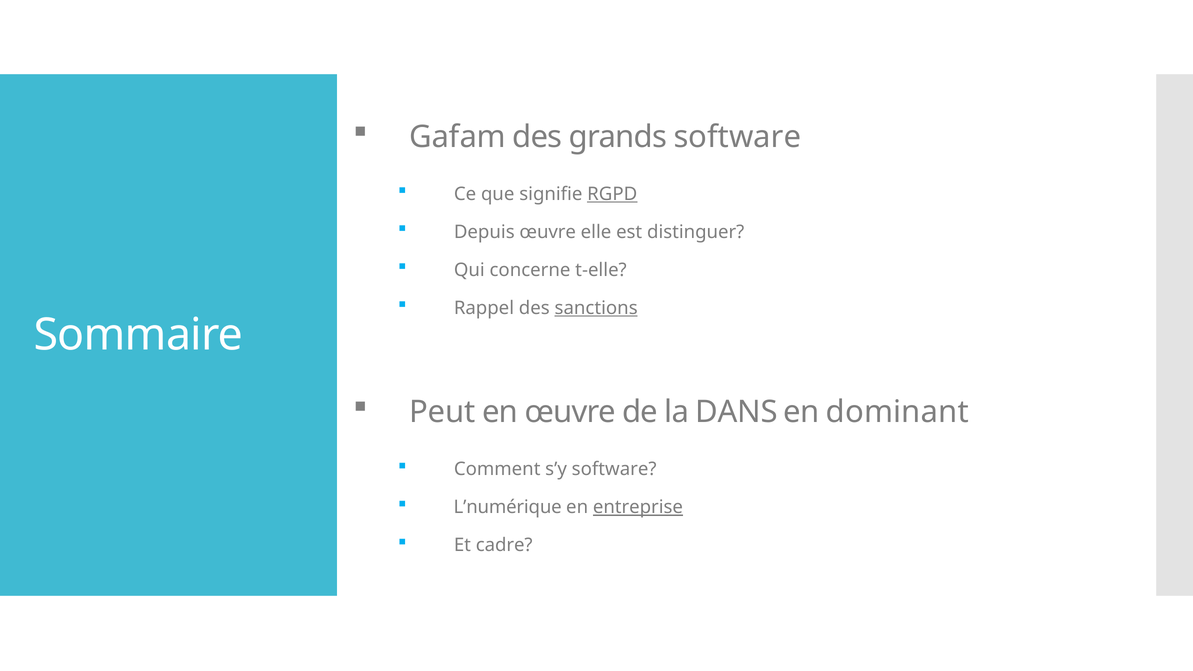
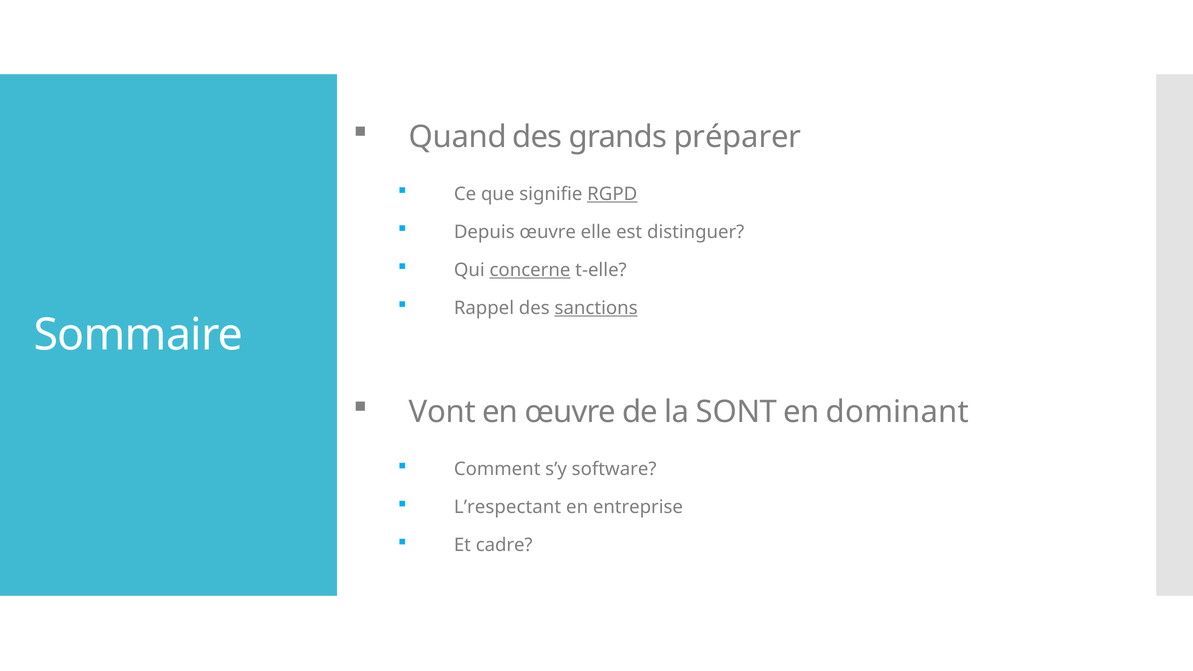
Gafam: Gafam -> Quand
grands software: software -> préparer
concerne underline: none -> present
Peut: Peut -> Vont
DANS: DANS -> SONT
L’numérique: L’numérique -> L’respectant
entreprise underline: present -> none
